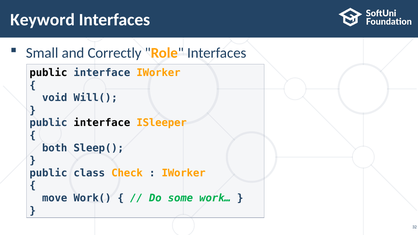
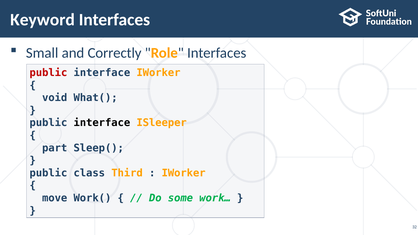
public at (48, 73) colour: black -> red
Will(: Will( -> What(
both: both -> part
Check: Check -> Third
